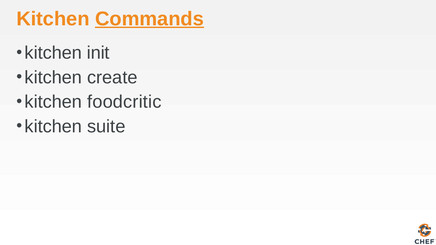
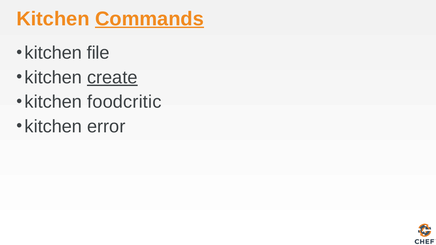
init: init -> file
create underline: none -> present
suite: suite -> error
